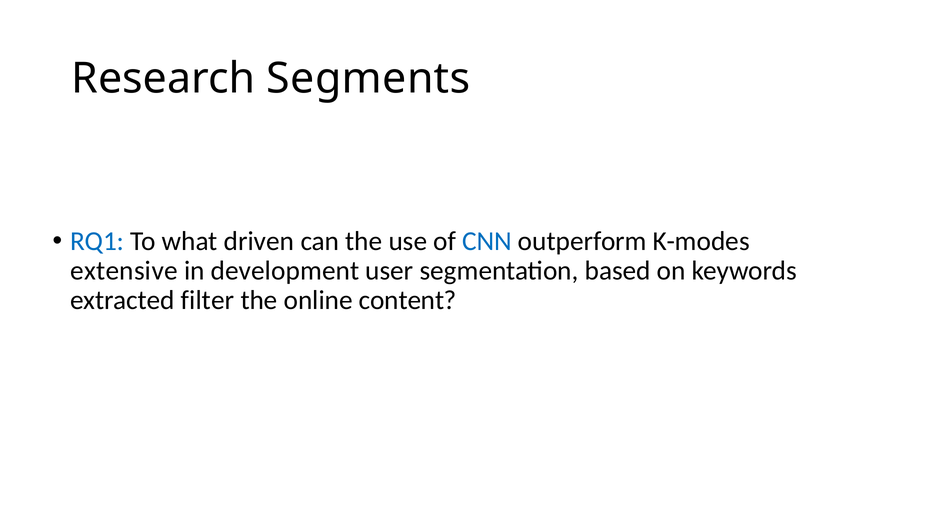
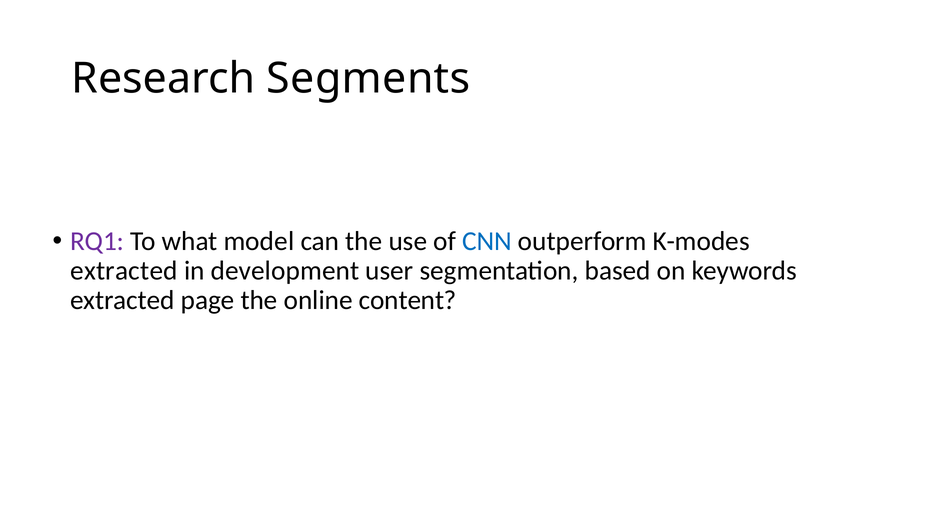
RQ1 colour: blue -> purple
driven: driven -> model
extensive at (124, 271): extensive -> extracted
filter: filter -> page
